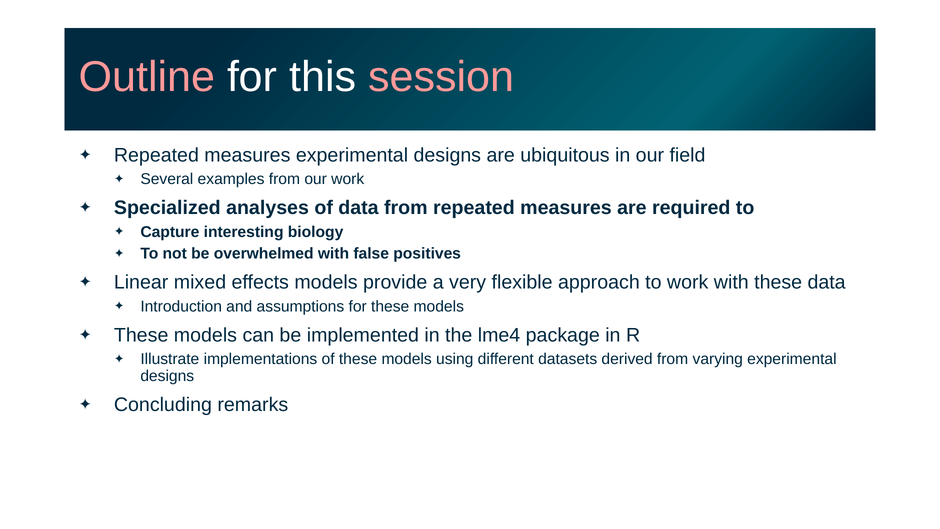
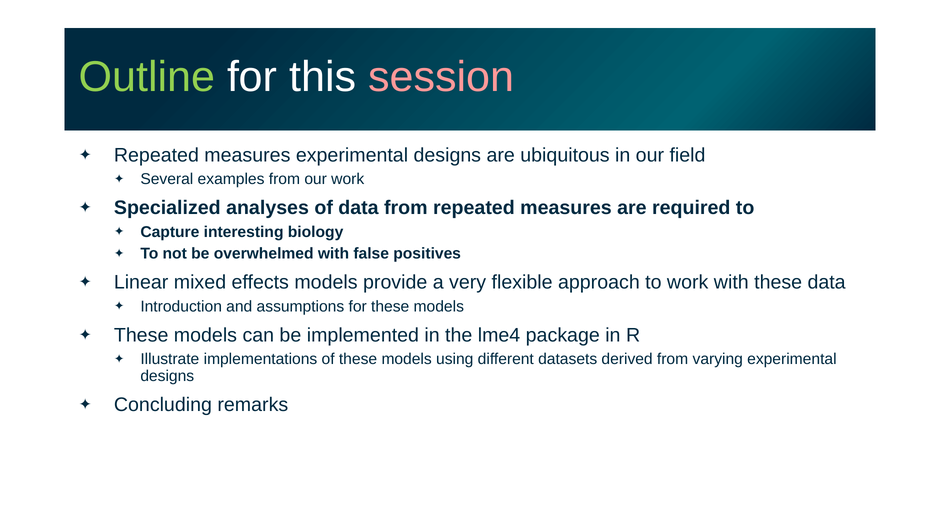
Outline colour: pink -> light green
